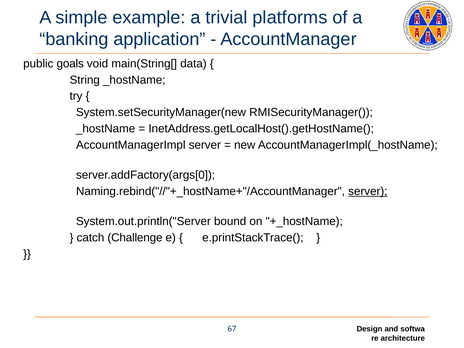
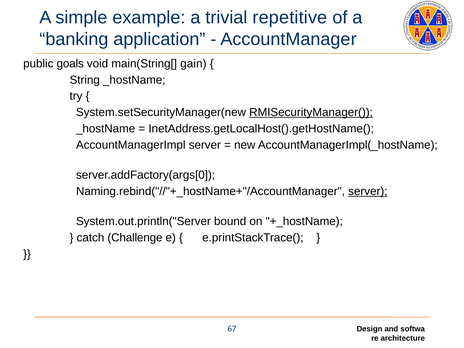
platforms: platforms -> repetitive
data: data -> gain
RMISecurityManager( underline: none -> present
